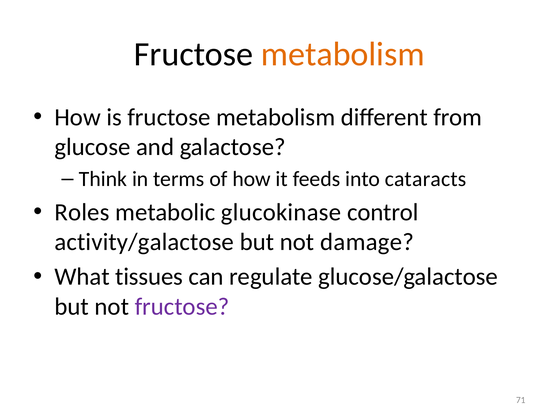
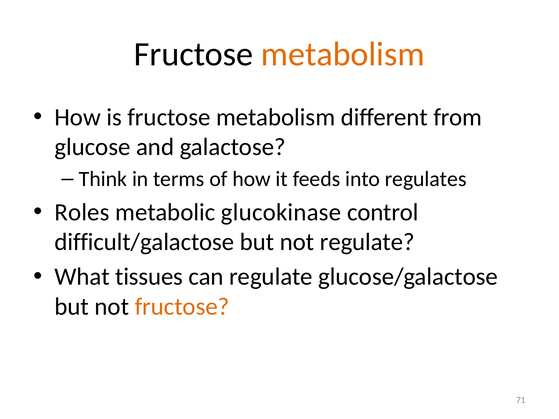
cataracts: cataracts -> regulates
activity/galactose: activity/galactose -> difficult/galactose
not damage: damage -> regulate
fructose at (182, 307) colour: purple -> orange
